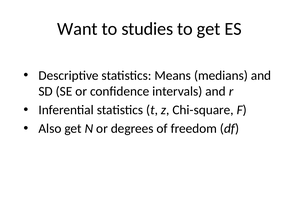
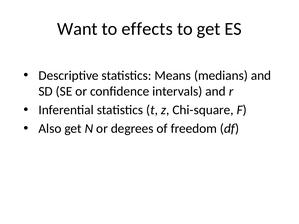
studies: studies -> effects
